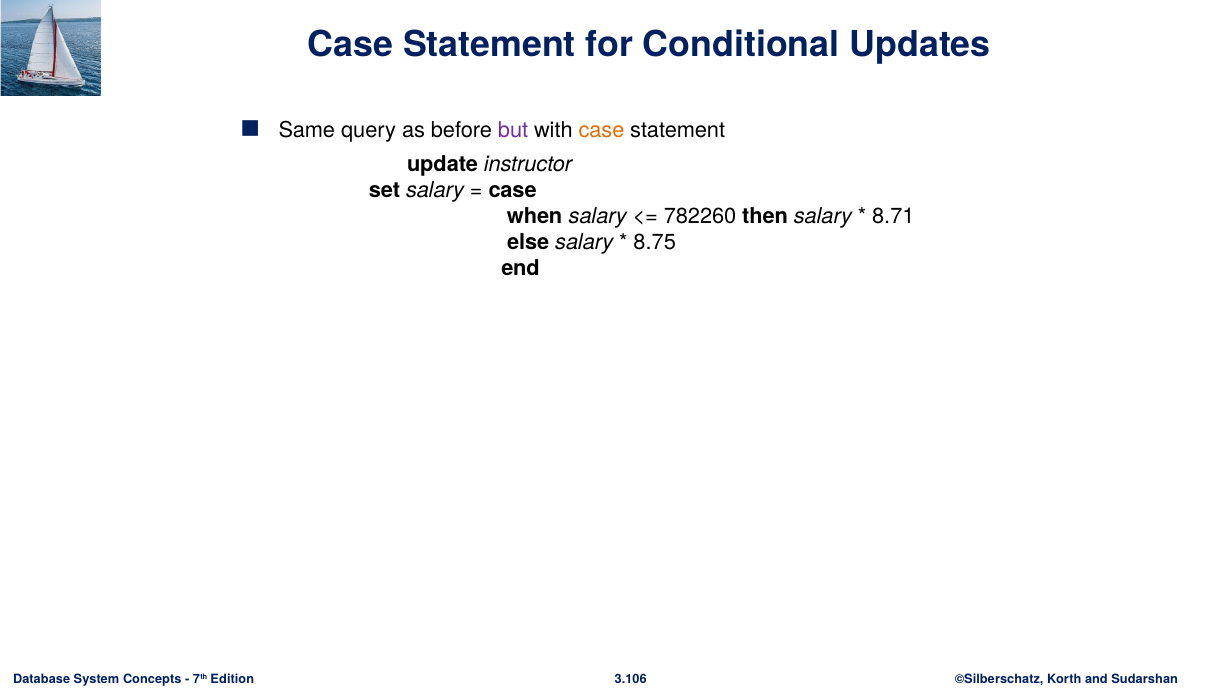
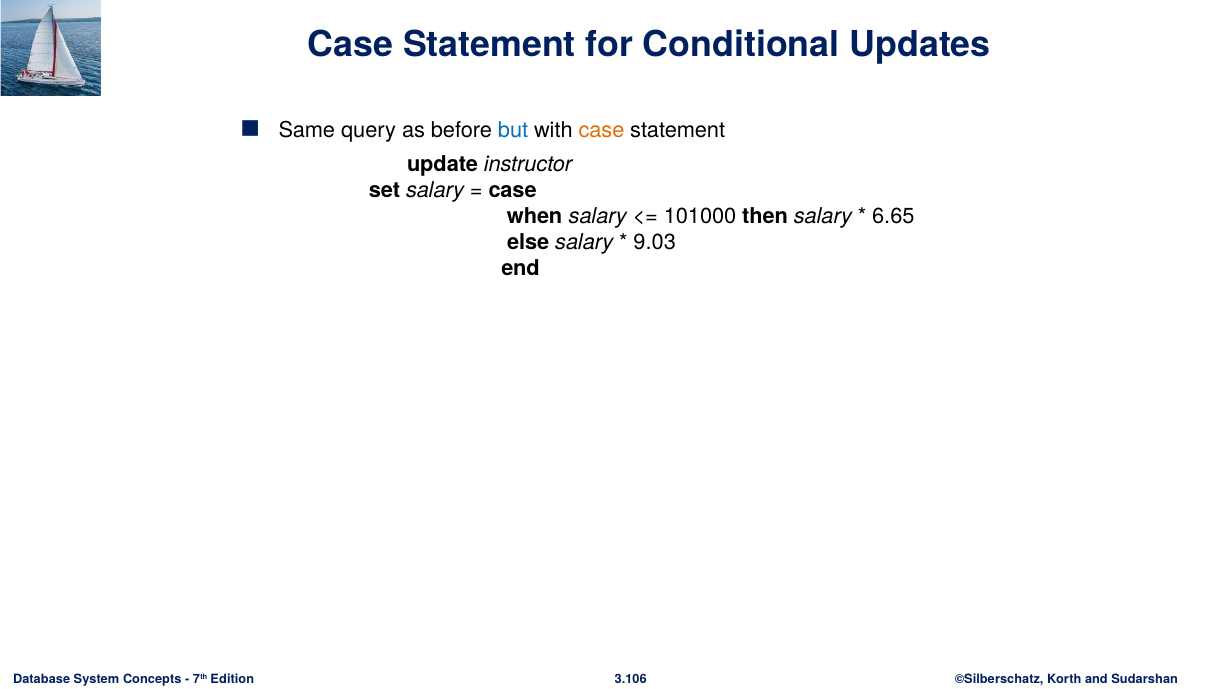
but colour: purple -> blue
782260: 782260 -> 101000
8.71: 8.71 -> 6.65
8.75: 8.75 -> 9.03
